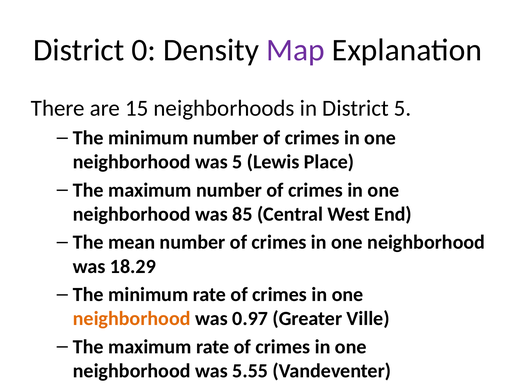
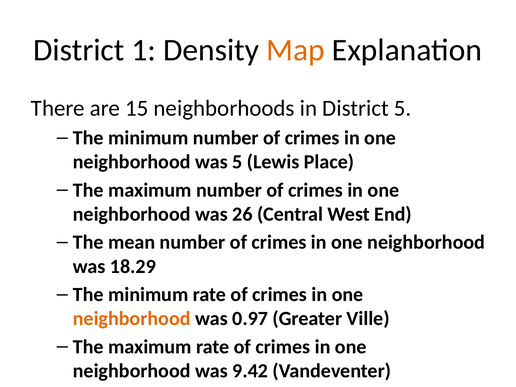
0: 0 -> 1
Map colour: purple -> orange
85: 85 -> 26
5.55: 5.55 -> 9.42
